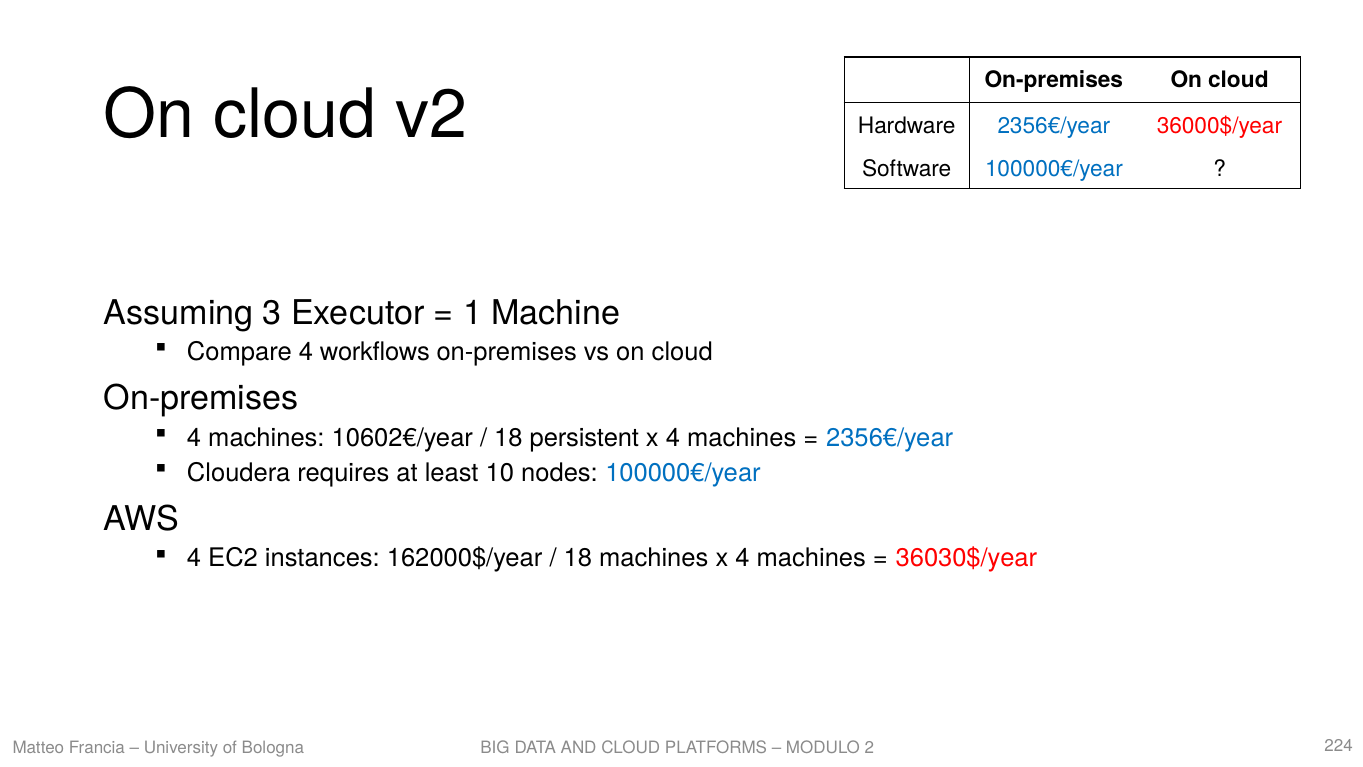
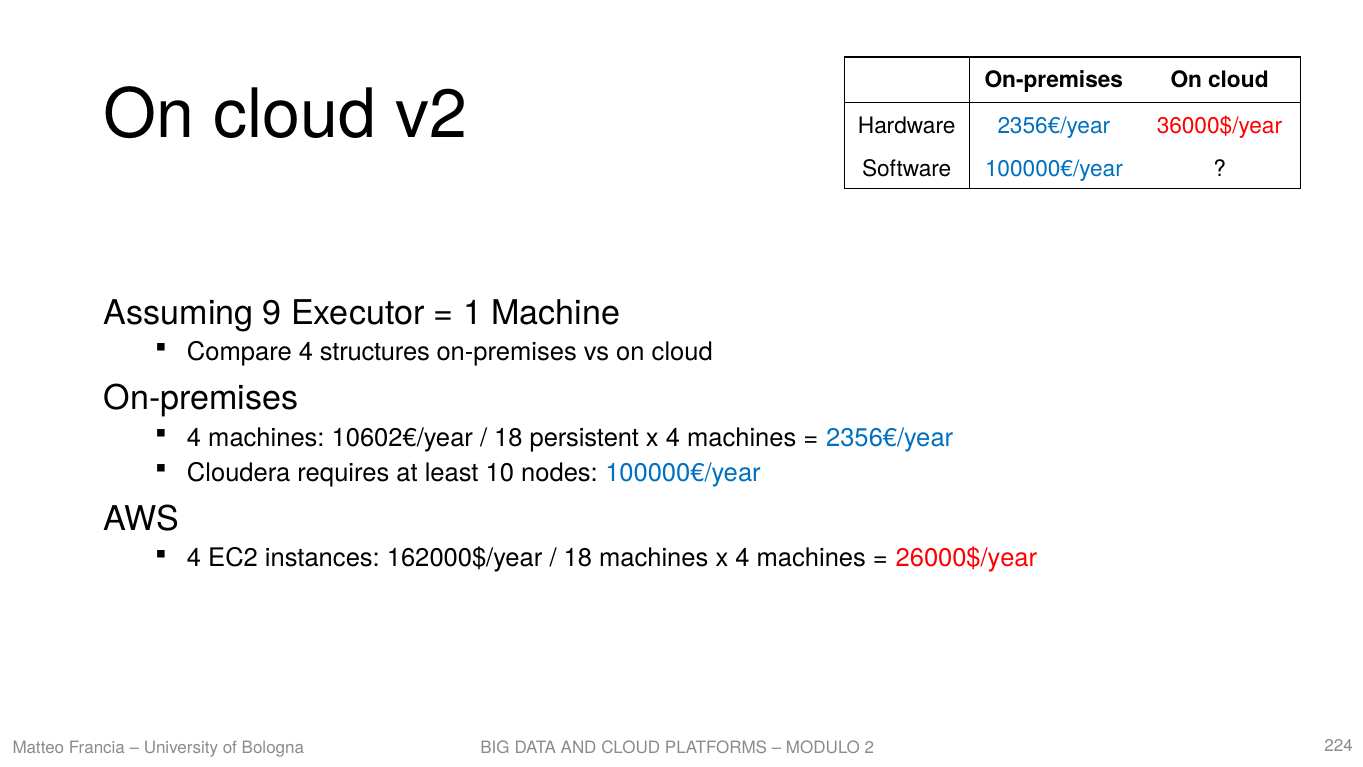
3: 3 -> 9
workflows: workflows -> structures
36030$/year: 36030$/year -> 26000$/year
